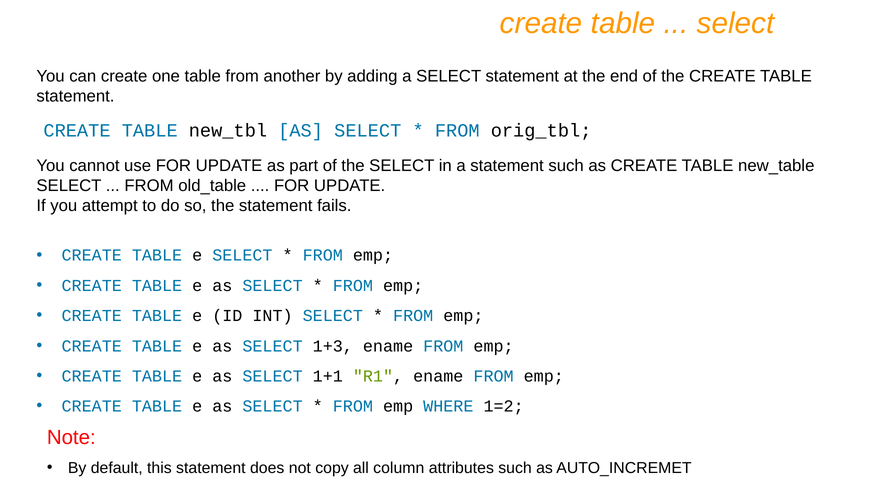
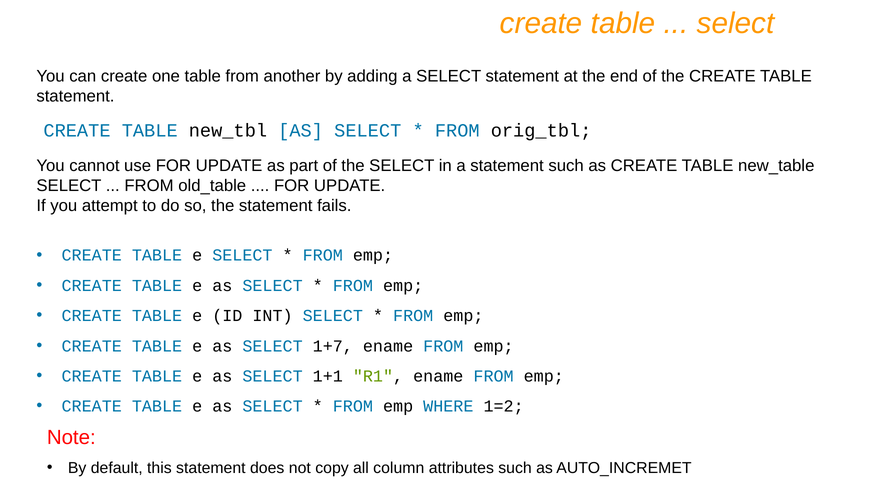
1+3: 1+3 -> 1+7
